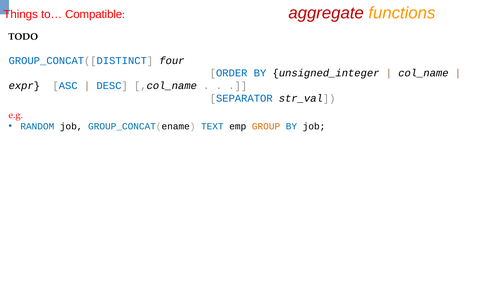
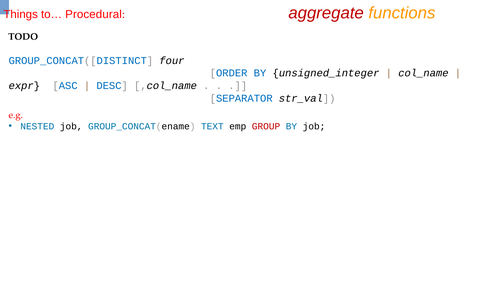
Compatible: Compatible -> Procedural
RANDOM: RANDOM -> NESTED
GROUP colour: orange -> red
